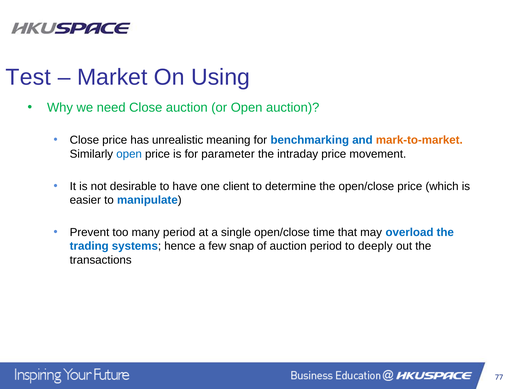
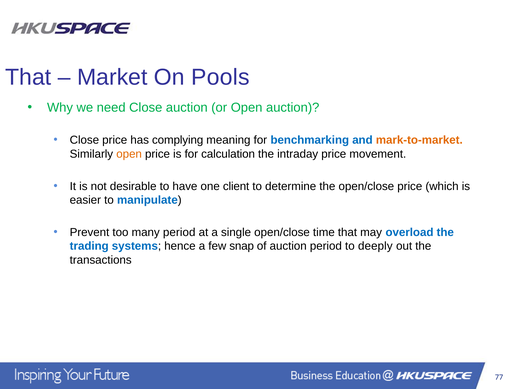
Test at (28, 77): Test -> That
Using: Using -> Pools
unrealistic: unrealistic -> complying
open at (129, 154) colour: blue -> orange
parameter: parameter -> calculation
